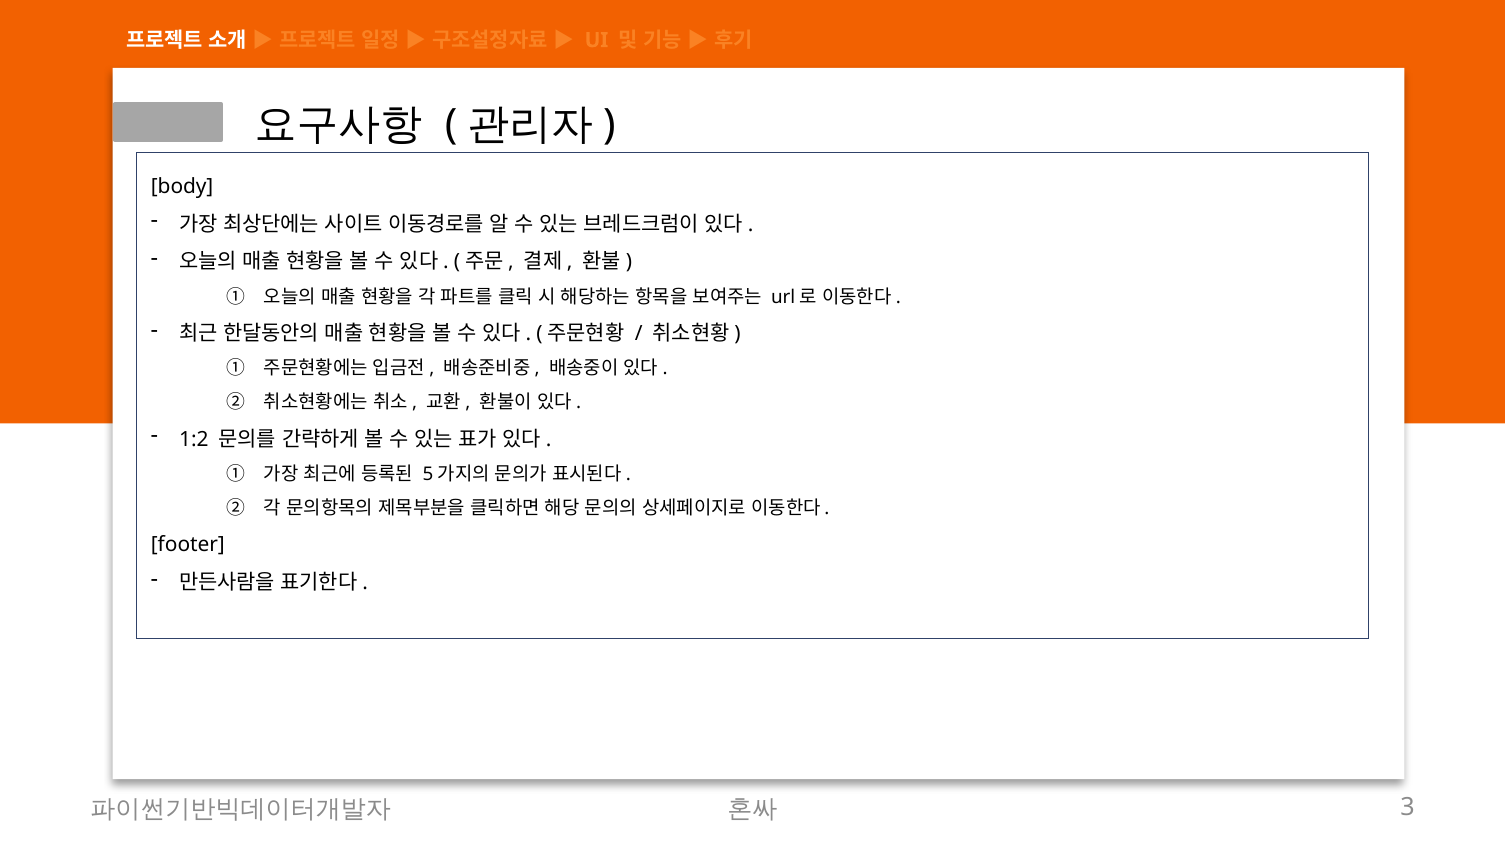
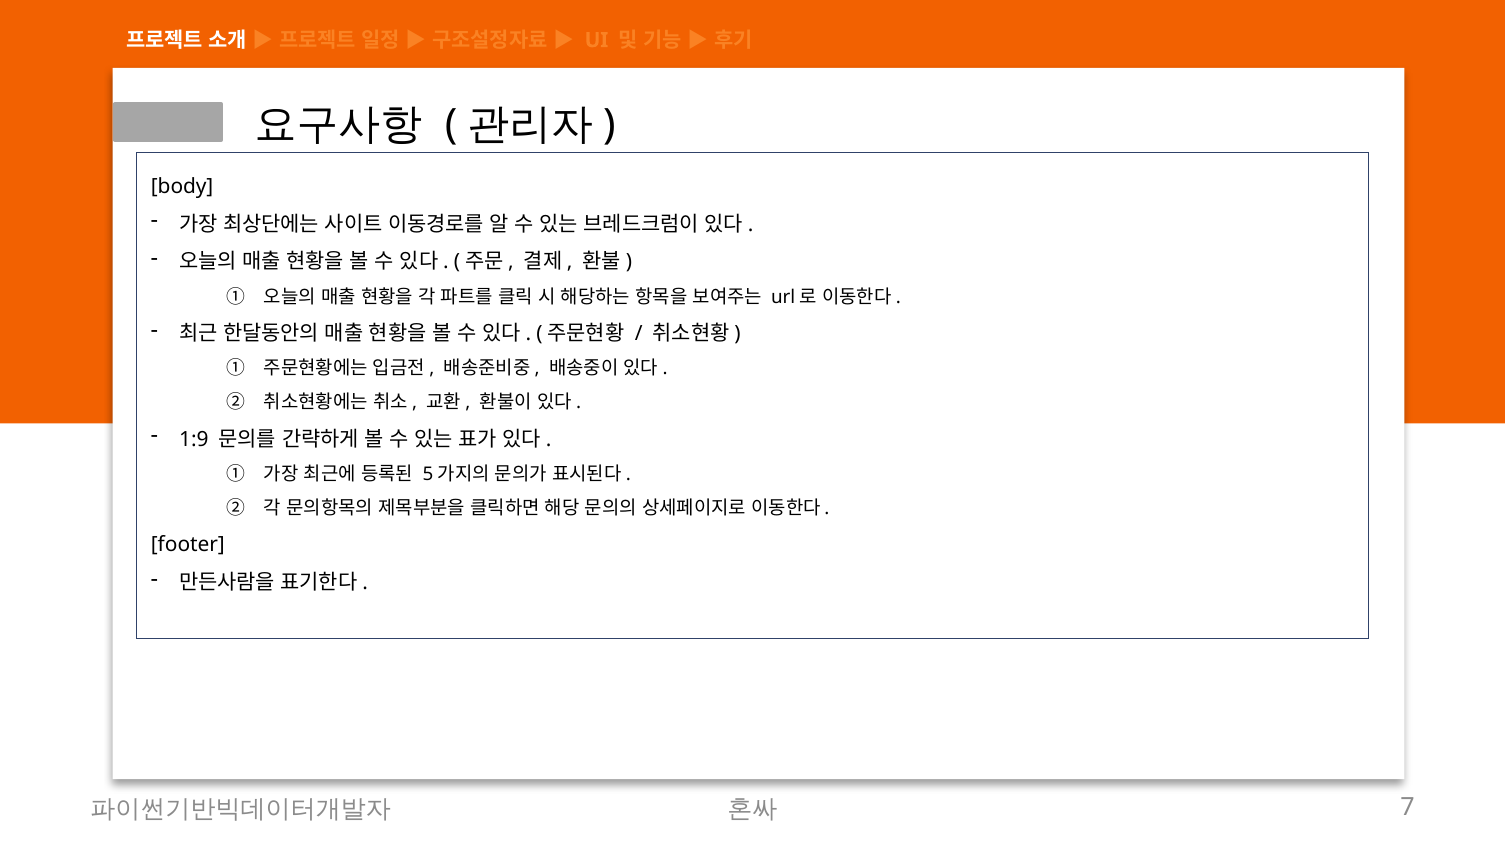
1:2: 1:2 -> 1:9
3: 3 -> 7
